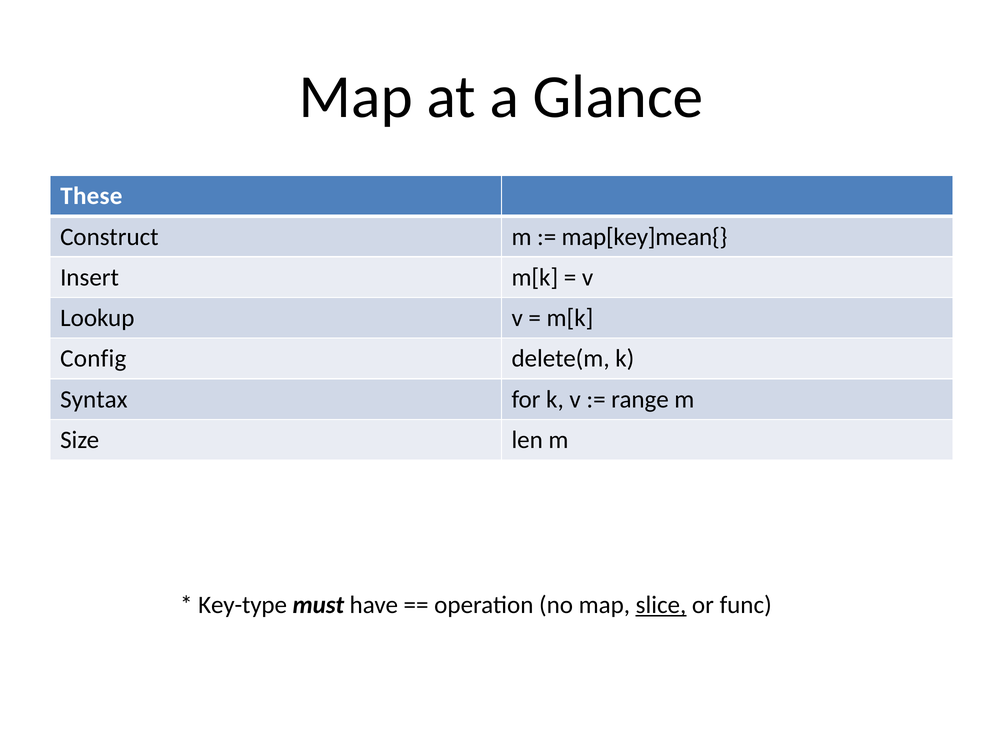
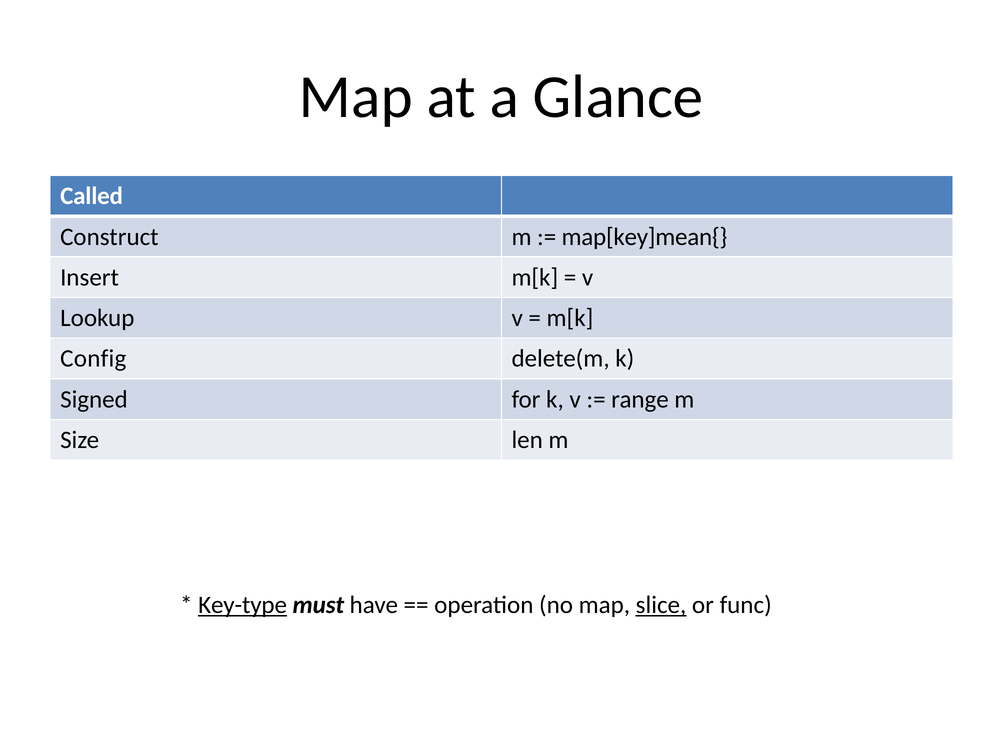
These: These -> Called
Syntax: Syntax -> Signed
Key-type underline: none -> present
